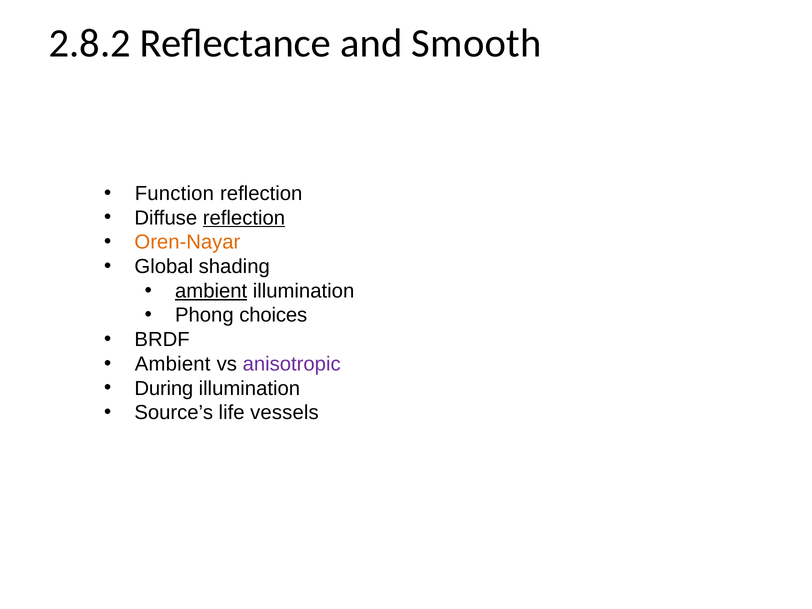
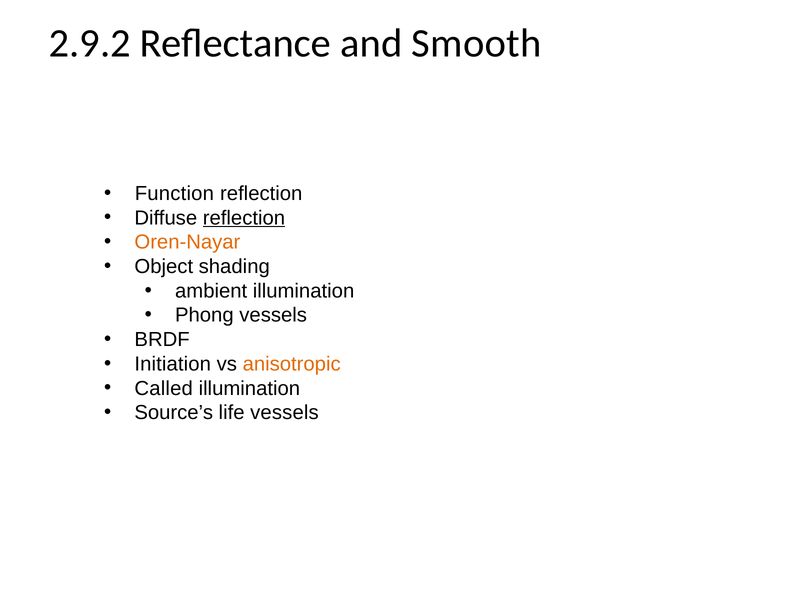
2.8.2: 2.8.2 -> 2.9.2
Global: Global -> Object
ambient at (211, 291) underline: present -> none
Phong choices: choices -> vessels
Ambient at (173, 364): Ambient -> Initiation
anisotropic colour: purple -> orange
During: During -> Called
